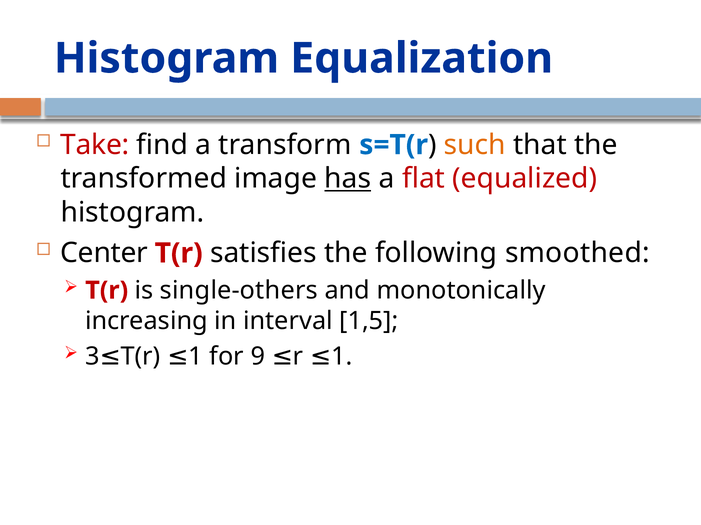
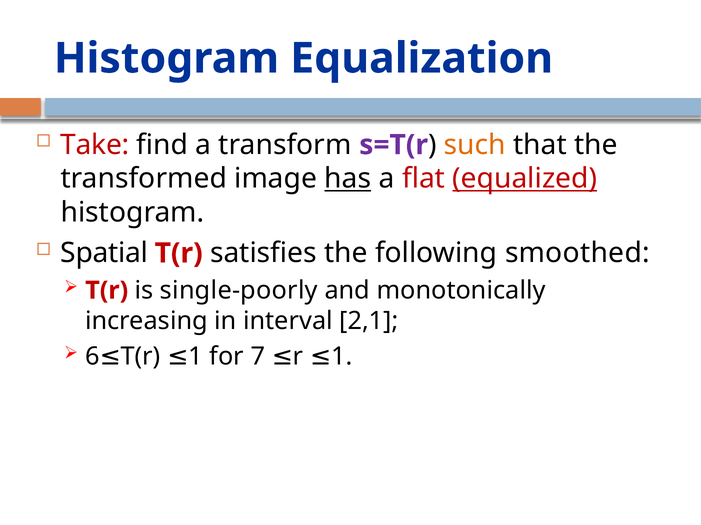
s=T(r colour: blue -> purple
equalized underline: none -> present
Center: Center -> Spatial
single-others: single-others -> single-poorly
1,5: 1,5 -> 2,1
3: 3 -> 6
9: 9 -> 7
